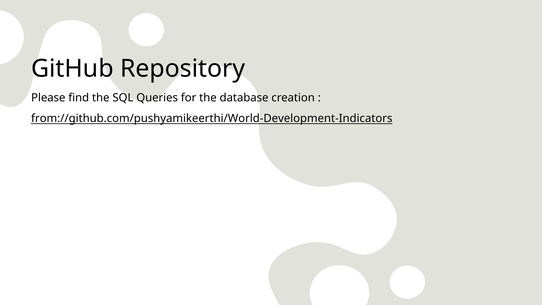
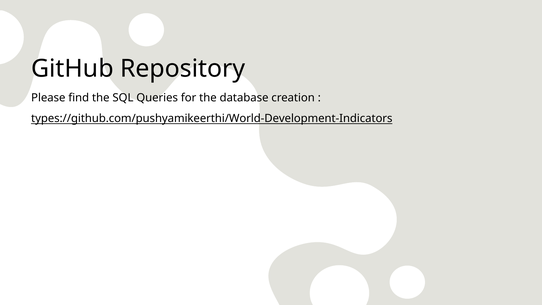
from://github.com/pushyamikeerthi/World-Development-Indicators: from://github.com/pushyamikeerthi/World-Development-Indicators -> types://github.com/pushyamikeerthi/World-Development-Indicators
